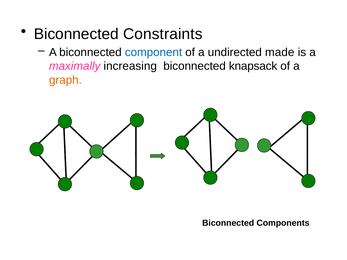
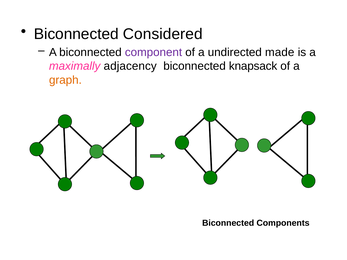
Constraints: Constraints -> Considered
component colour: blue -> purple
increasing: increasing -> adjacency
